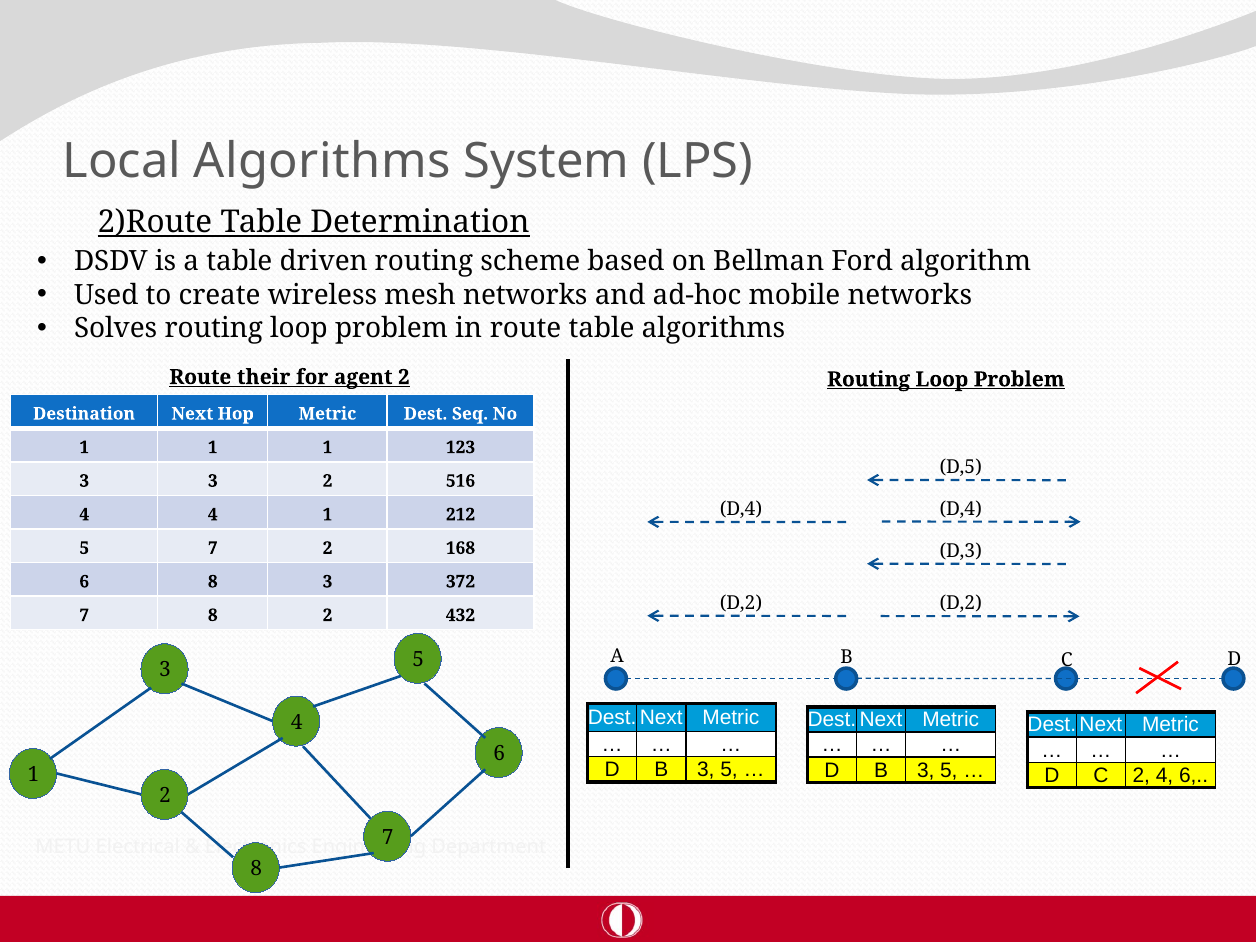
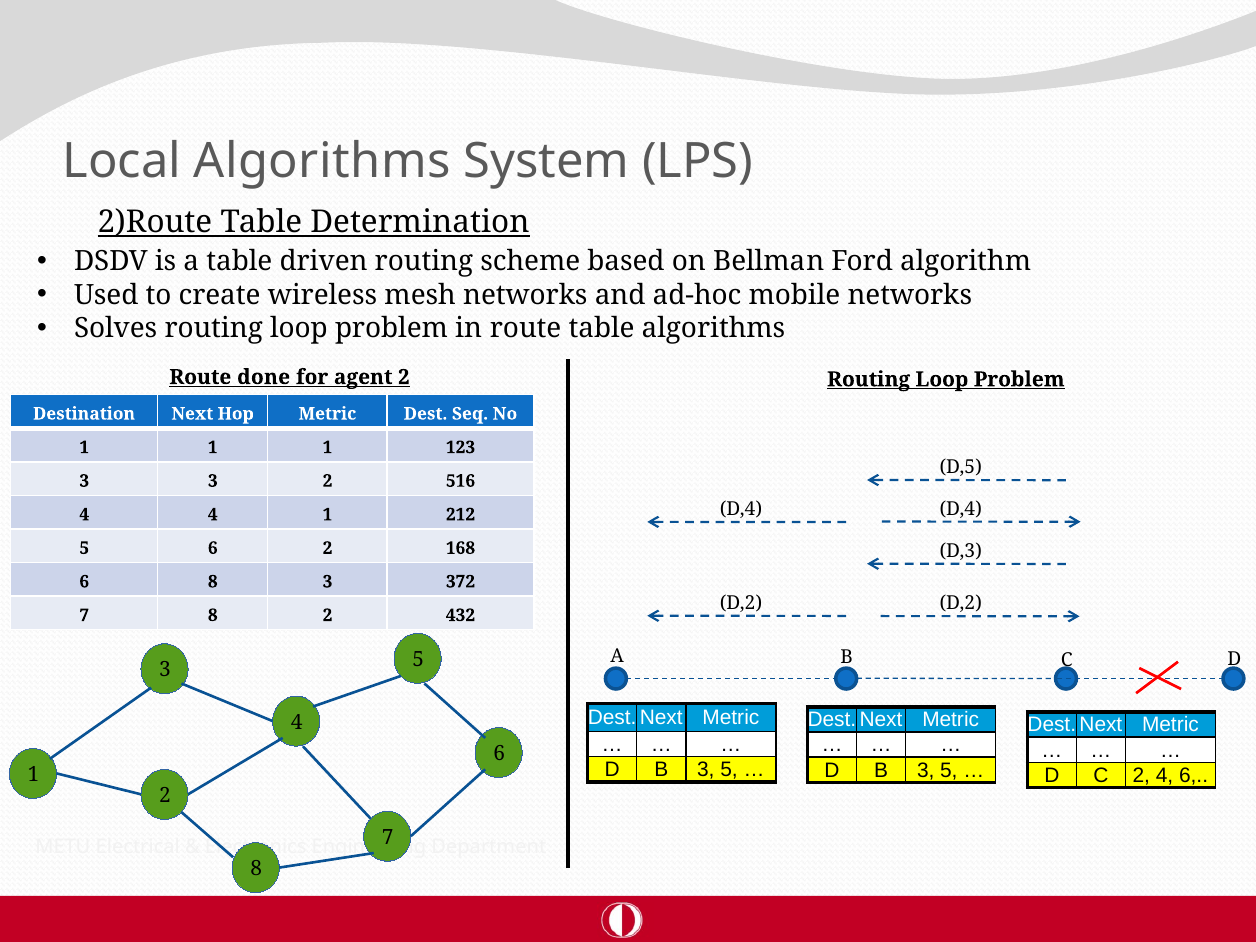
their: their -> done
5 7: 7 -> 6
